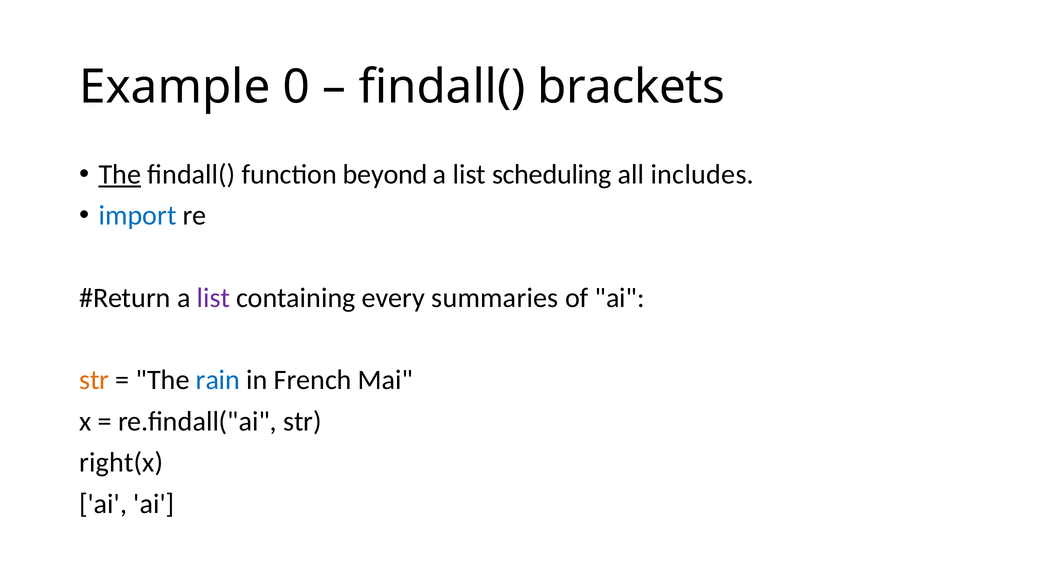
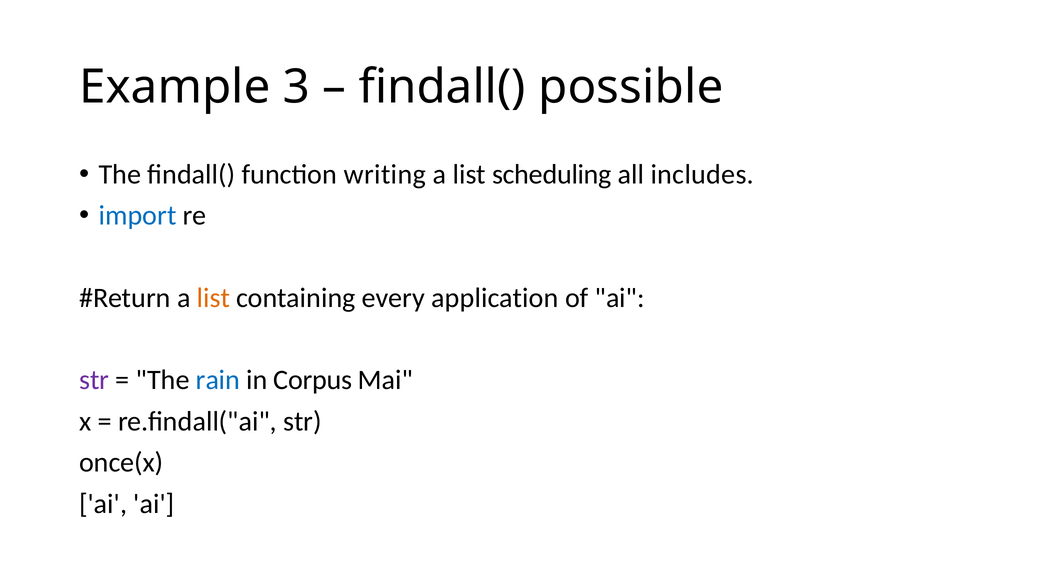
0: 0 -> 3
brackets: brackets -> possible
The at (120, 174) underline: present -> none
beyond: beyond -> writing
list at (213, 298) colour: purple -> orange
summaries: summaries -> application
str at (94, 380) colour: orange -> purple
French: French -> Corpus
right(x: right(x -> once(x
